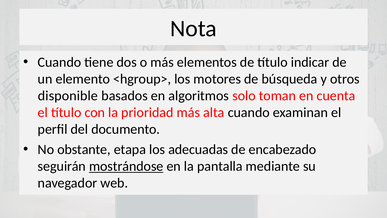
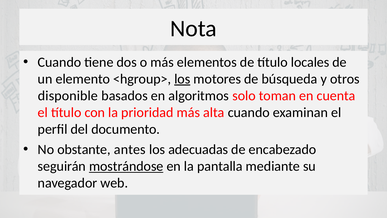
indicar: indicar -> locales
los at (182, 79) underline: none -> present
etapa: etapa -> antes
